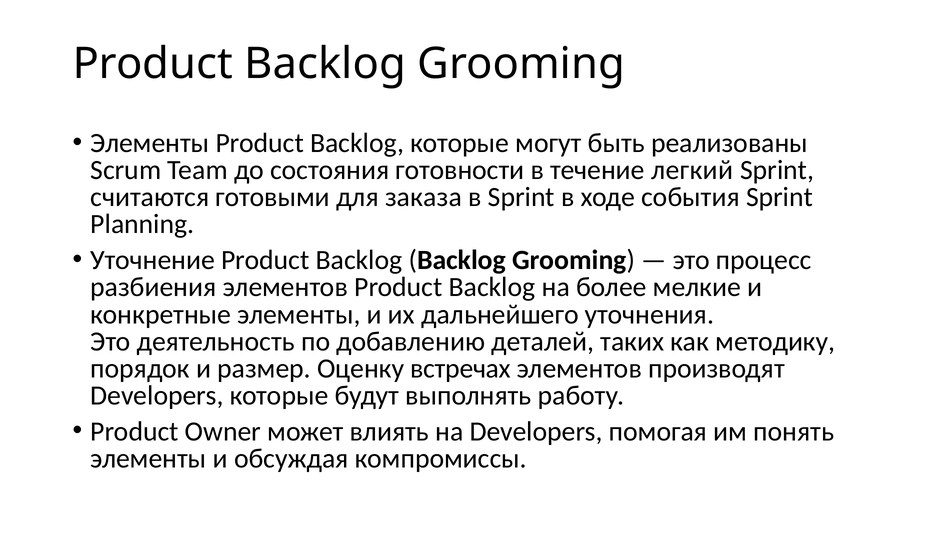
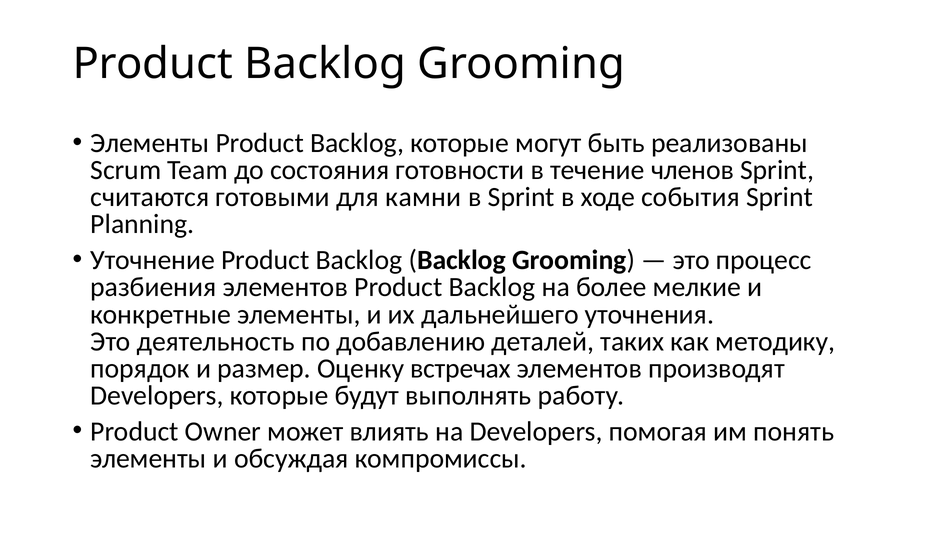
легкий: легкий -> членов
заказа: заказа -> камни
